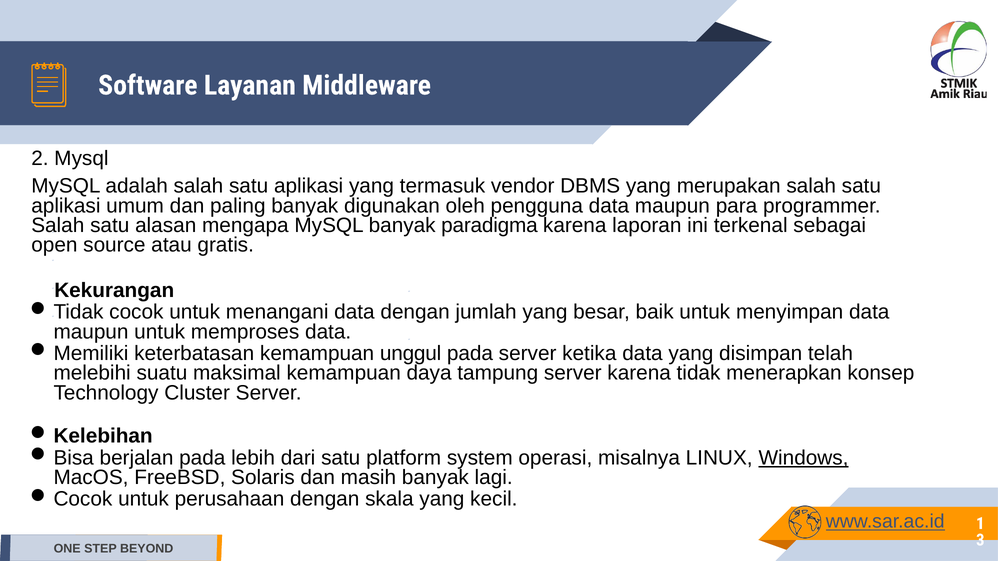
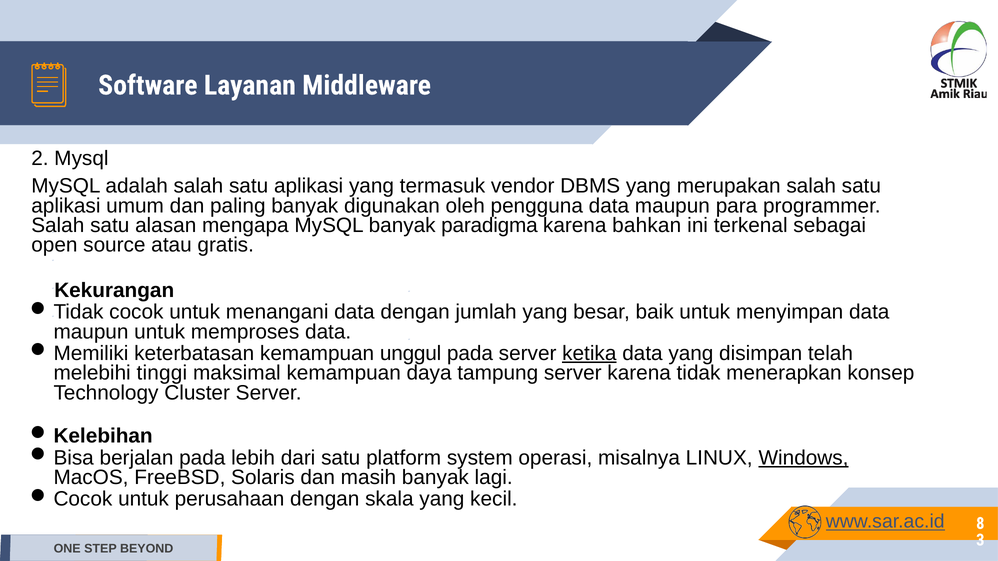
laporan: laporan -> bahkan
ketika underline: none -> present
suatu: suatu -> tinggi
1: 1 -> 8
